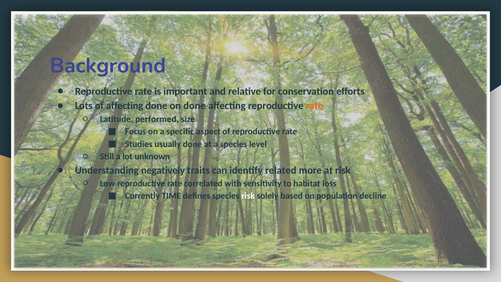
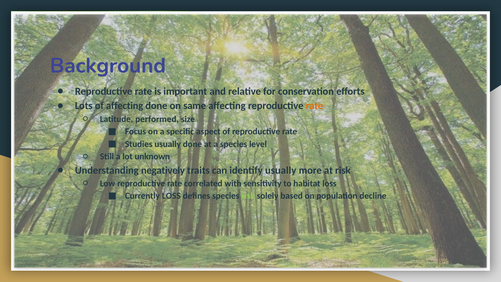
on done: done -> same
identify related: related -> usually
Currently TIME: TIME -> LOSS
risk at (248, 196) colour: white -> light green
